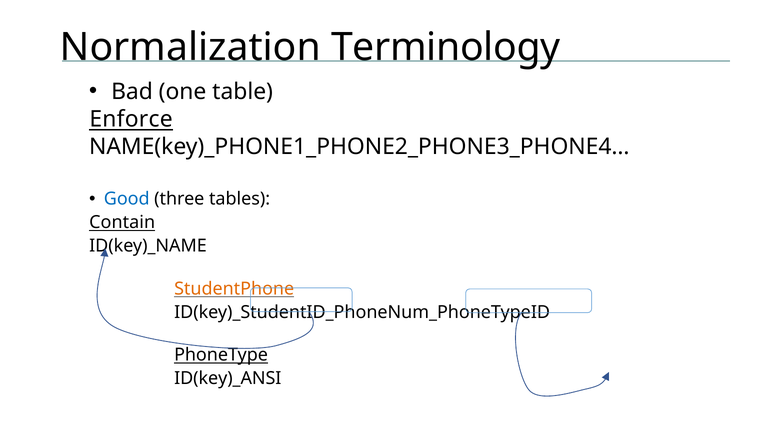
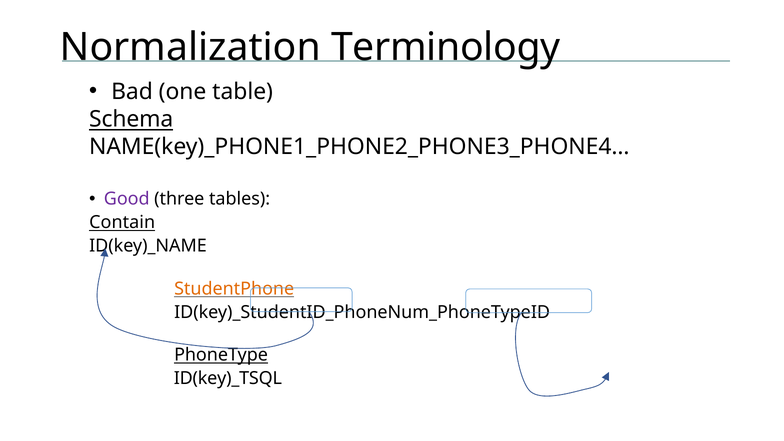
Enforce: Enforce -> Schema
Good colour: blue -> purple
ID(key)_ANSI: ID(key)_ANSI -> ID(key)_TSQL
